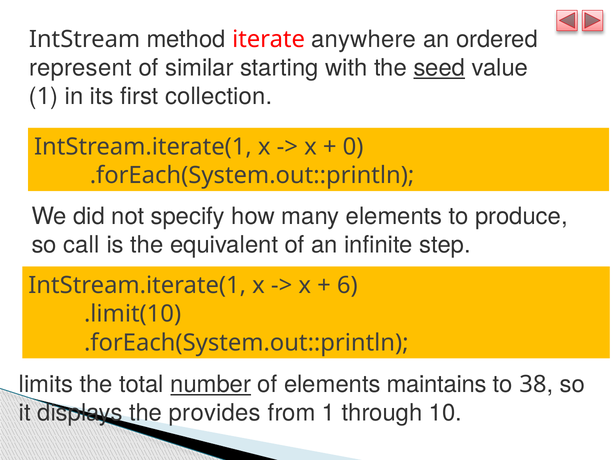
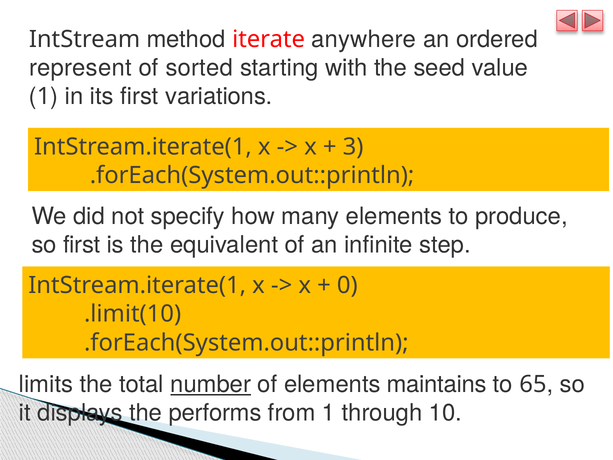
similar: similar -> sorted
seed underline: present -> none
collection: collection -> variations
0: 0 -> 3
so call: call -> first
6: 6 -> 0
38: 38 -> 65
provides: provides -> performs
